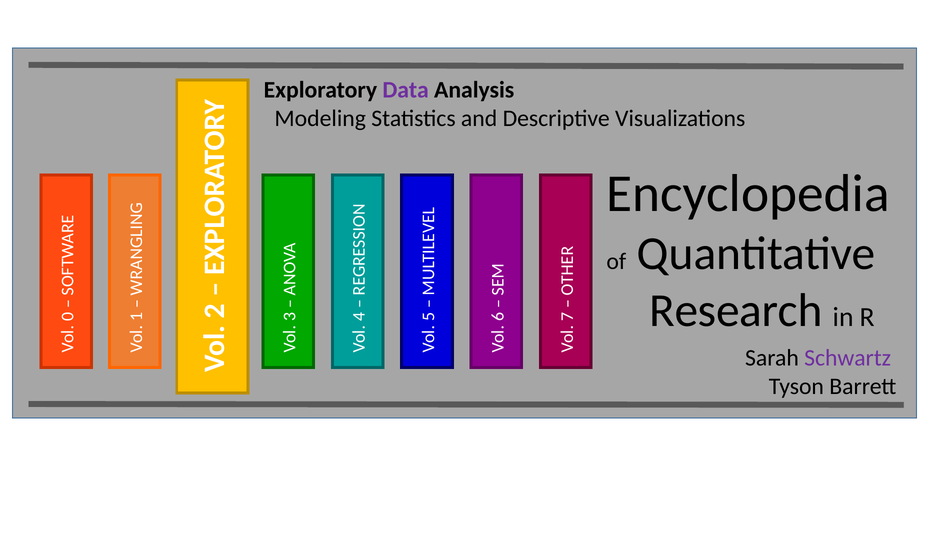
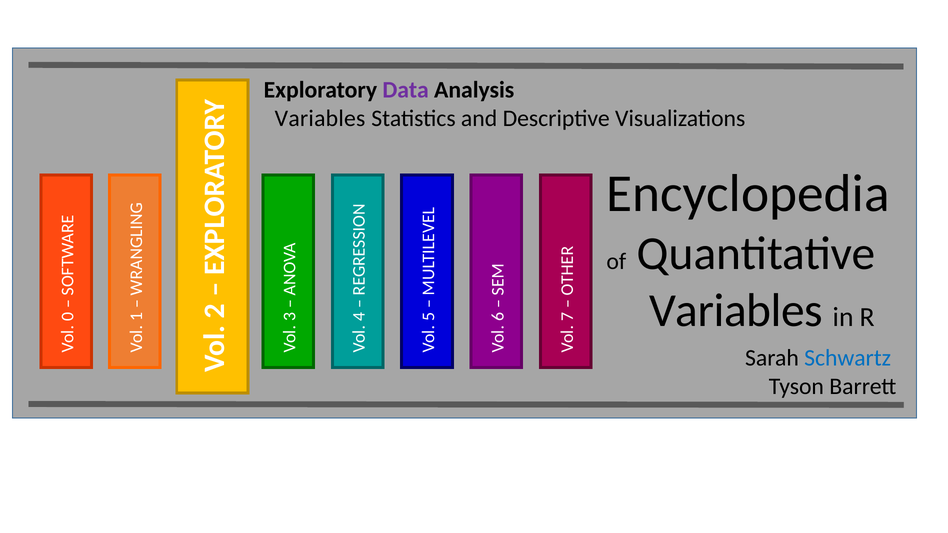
Modeling at (320, 118): Modeling -> Variables
Research at (736, 311): Research -> Variables
Schwartz colour: purple -> blue
